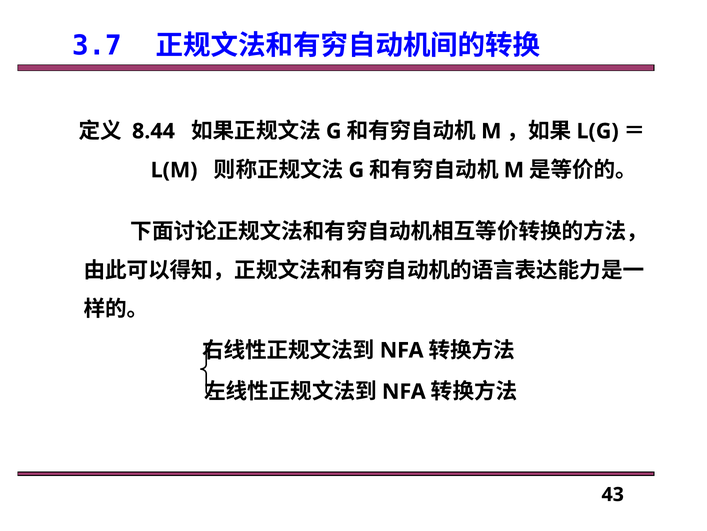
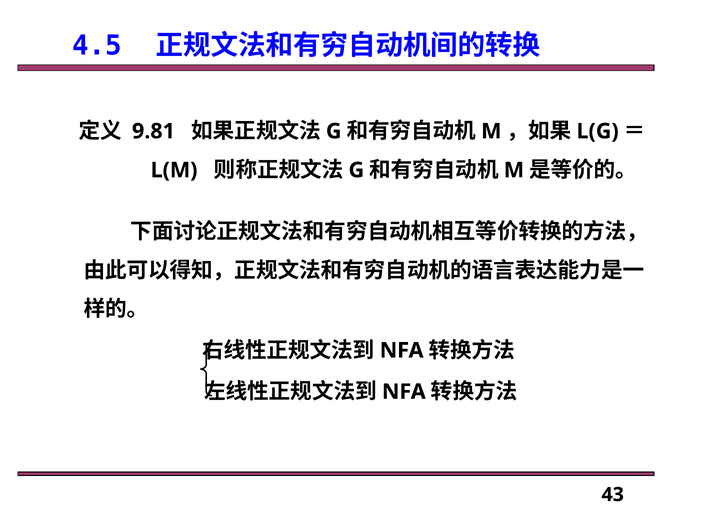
3.7: 3.7 -> 4.5
8.44: 8.44 -> 9.81
